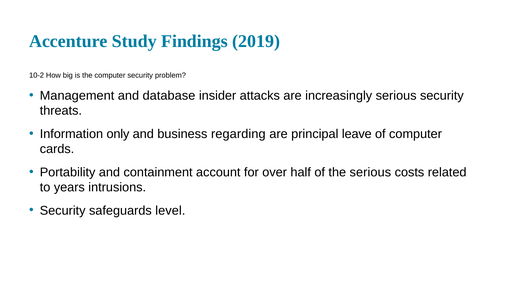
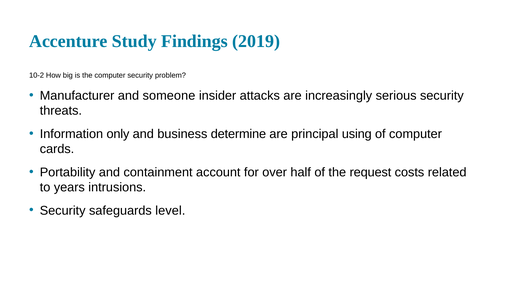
Management: Management -> Manufacturer
database: database -> someone
regarding: regarding -> determine
leave: leave -> using
the serious: serious -> request
